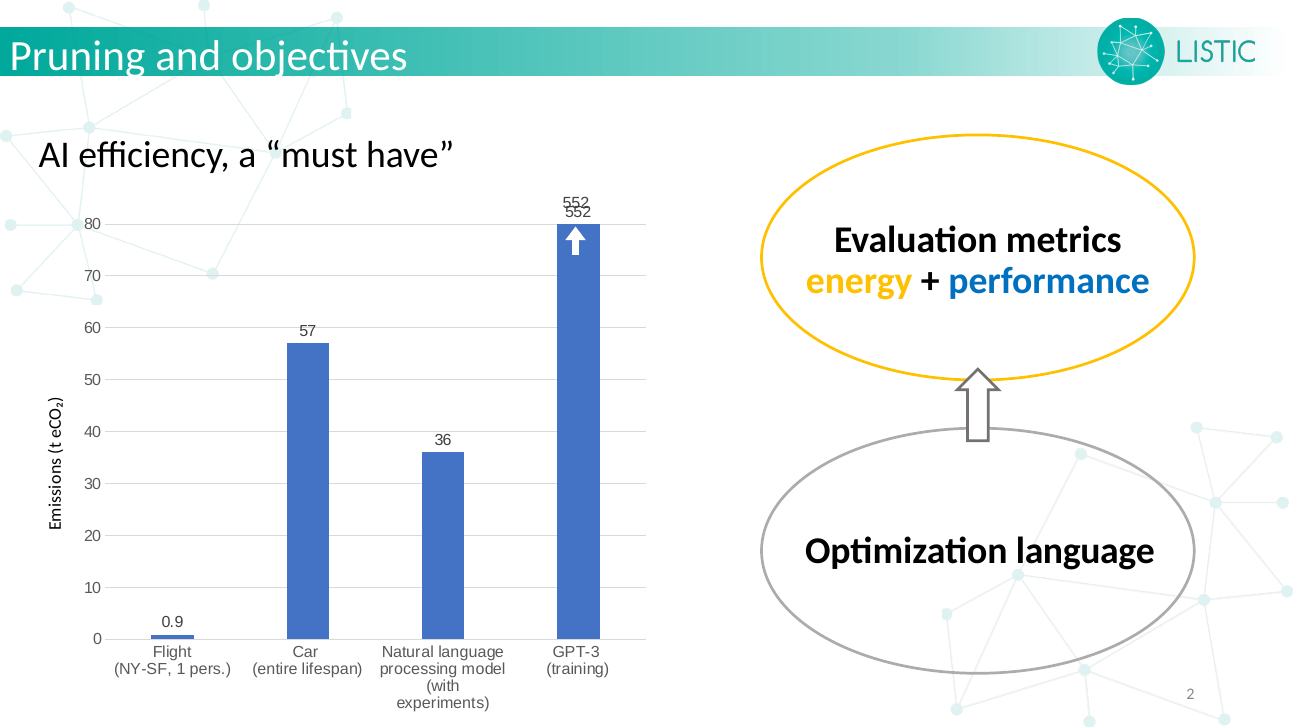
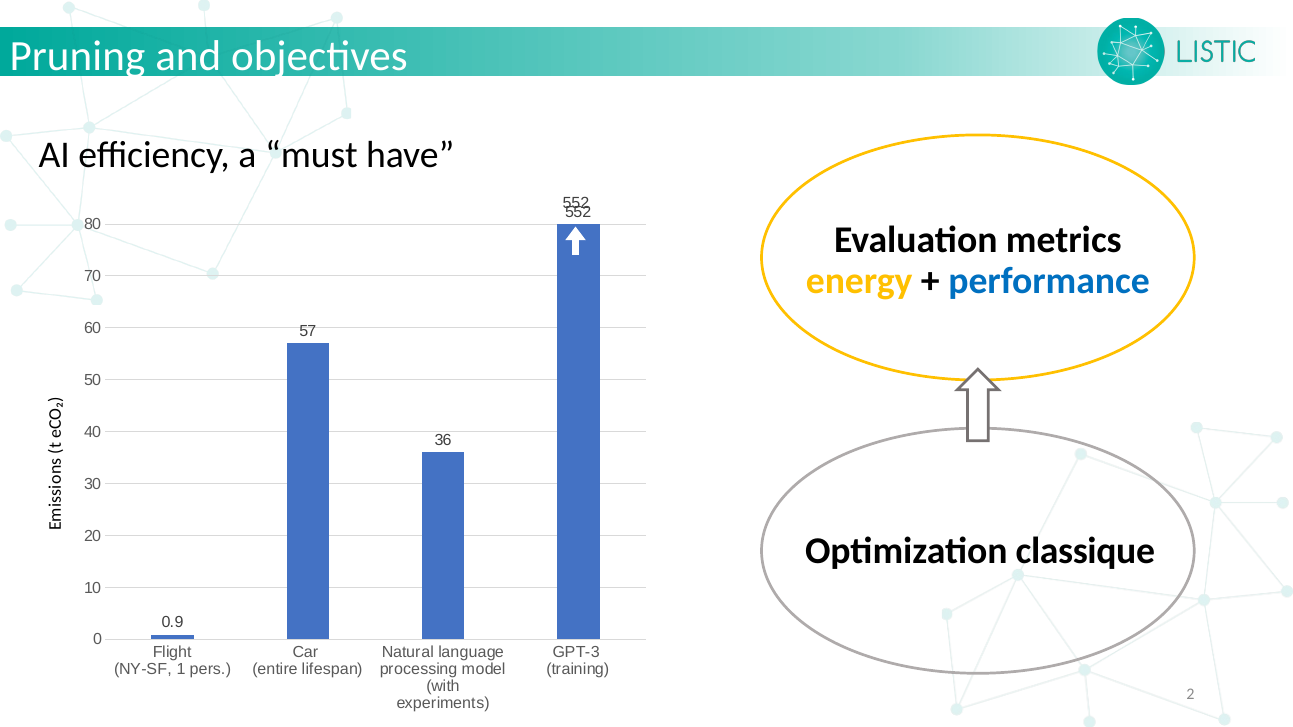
Optimization language: language -> classique
